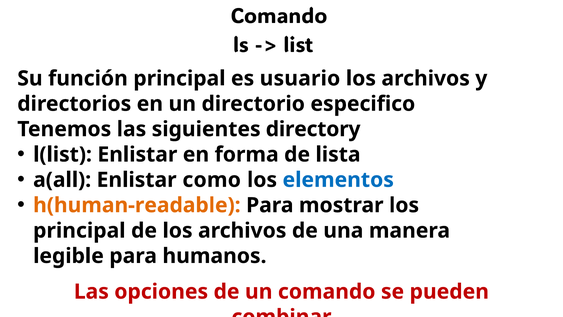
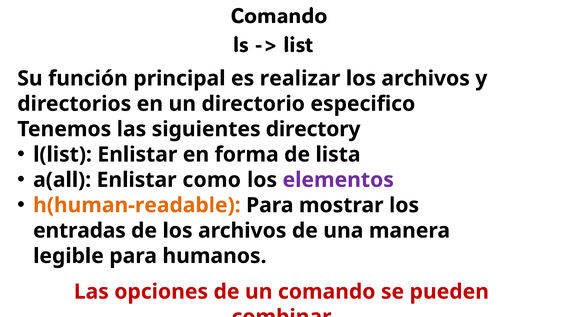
usuario: usuario -> realizar
elementos colour: blue -> purple
principal at (79, 230): principal -> entradas
